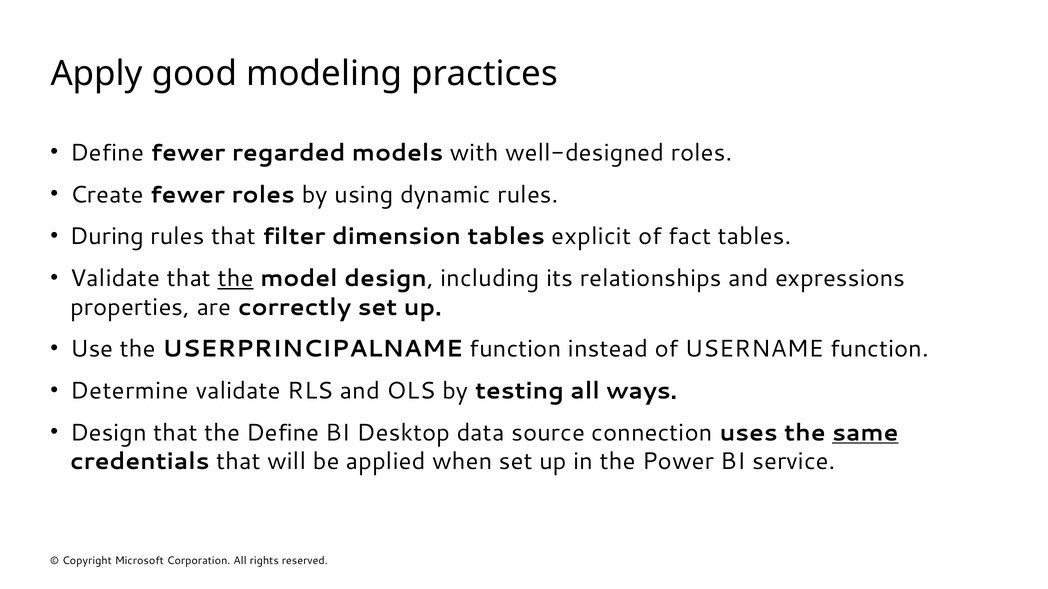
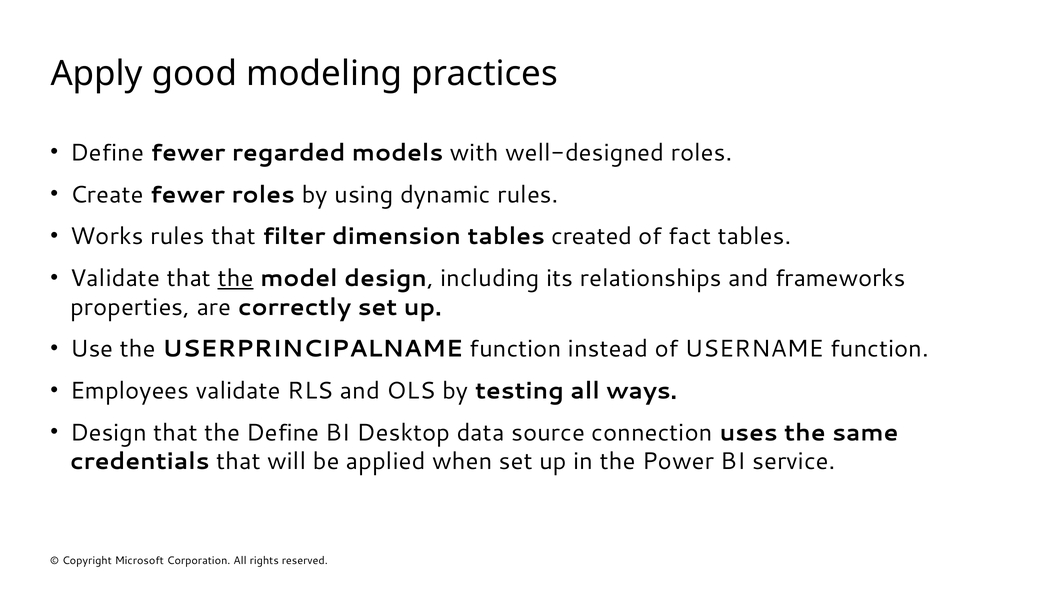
During: During -> Works
explicit: explicit -> created
expressions: expressions -> frameworks
Determine: Determine -> Employees
same underline: present -> none
